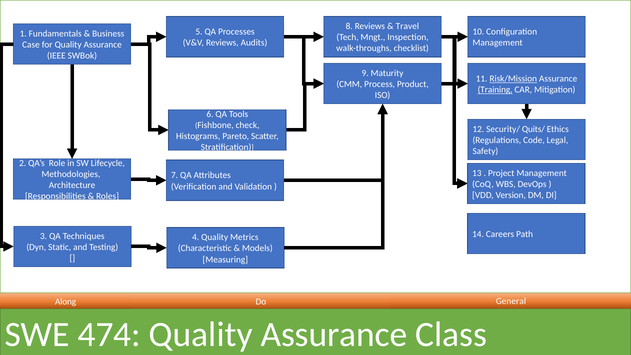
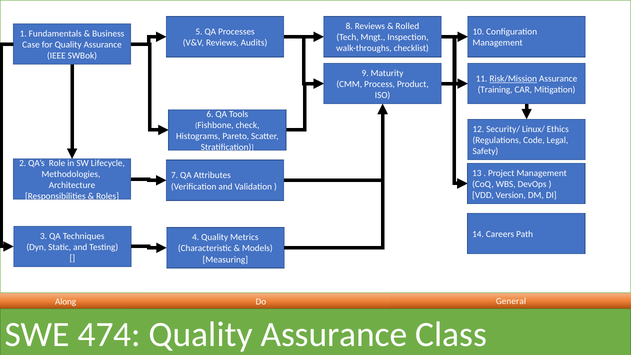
Travel: Travel -> Rolled
Training underline: present -> none
Quits/: Quits/ -> Linux/
